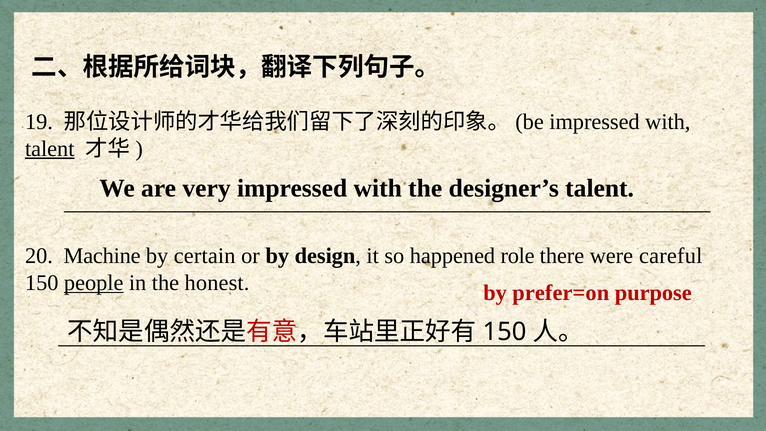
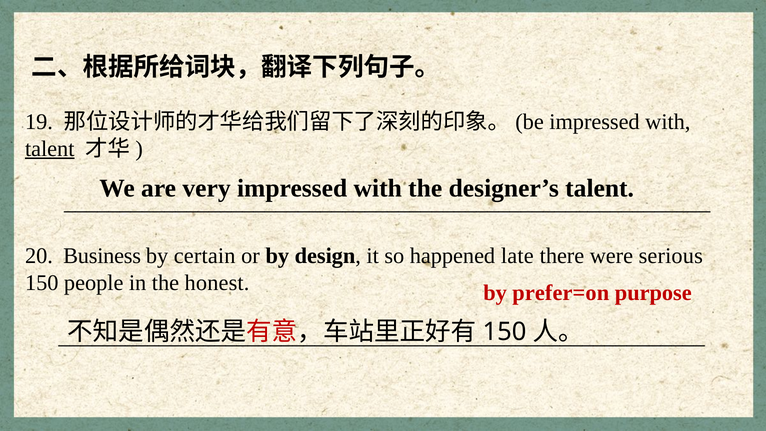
Machine: Machine -> Business
role: role -> late
careful: careful -> serious
people underline: present -> none
